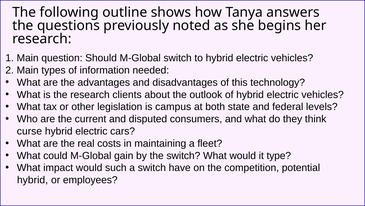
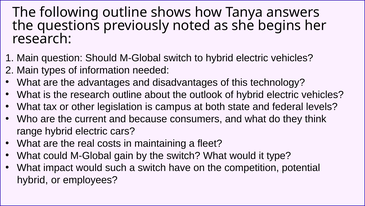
research clients: clients -> outline
disputed: disputed -> because
curse: curse -> range
